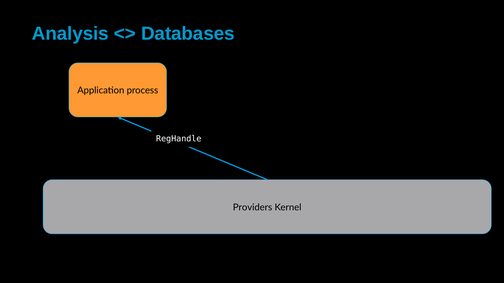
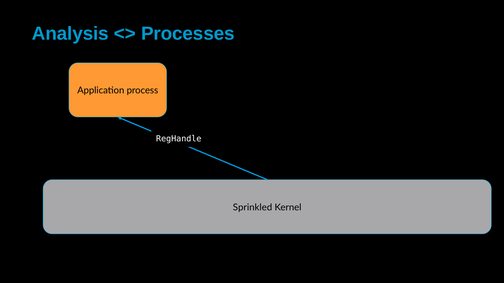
Databases: Databases -> Processes
Providers: Providers -> Sprinkled
